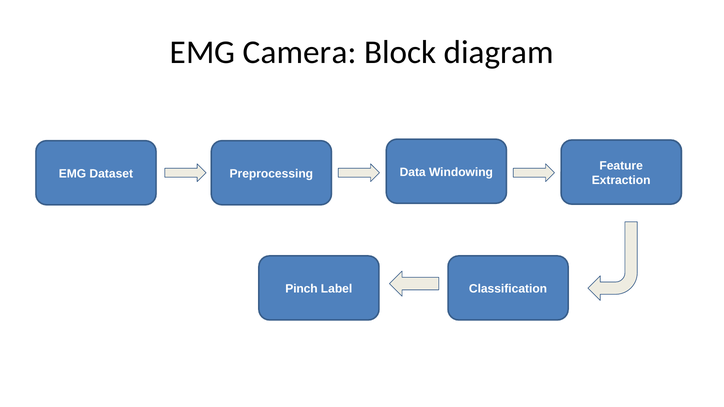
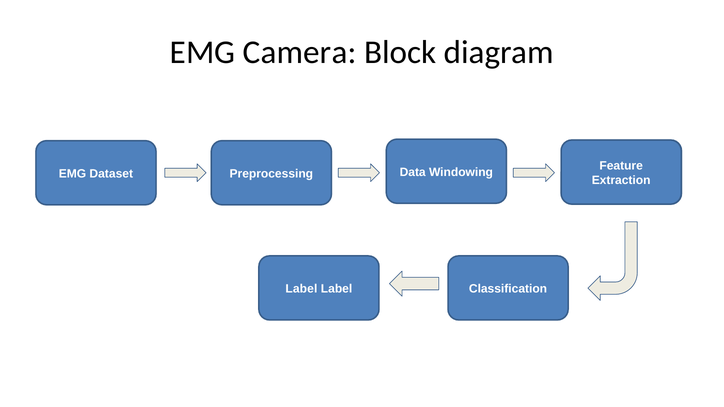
Pinch at (302, 289): Pinch -> Label
